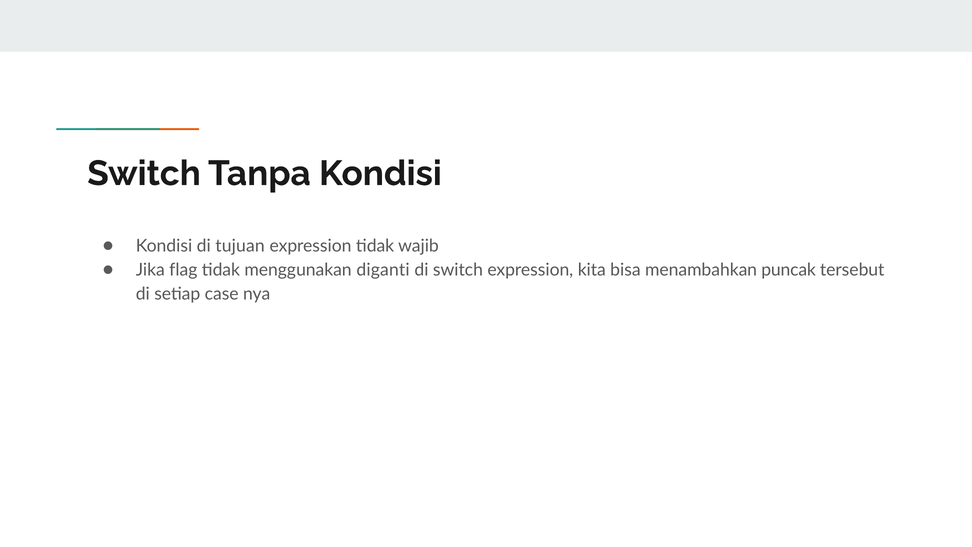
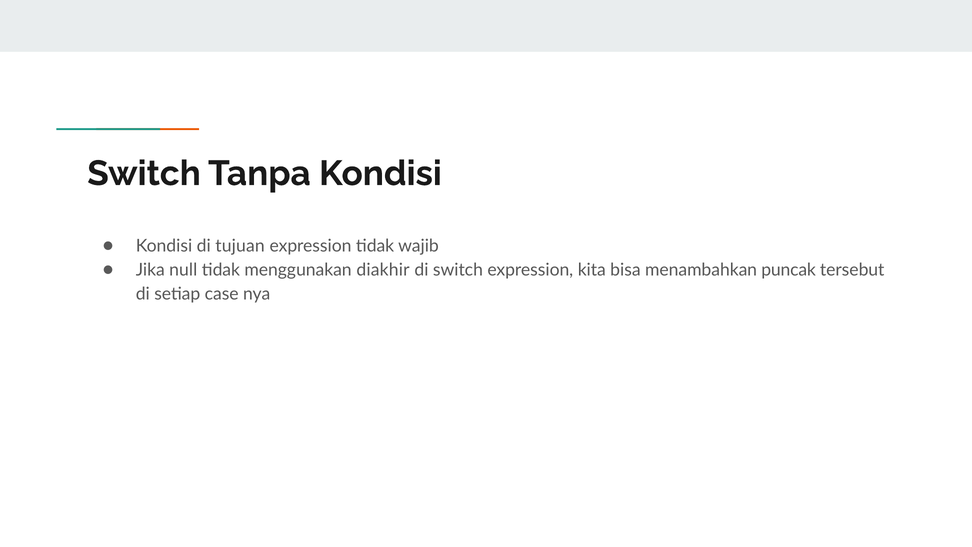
flag: flag -> null
diganti: diganti -> diakhir
